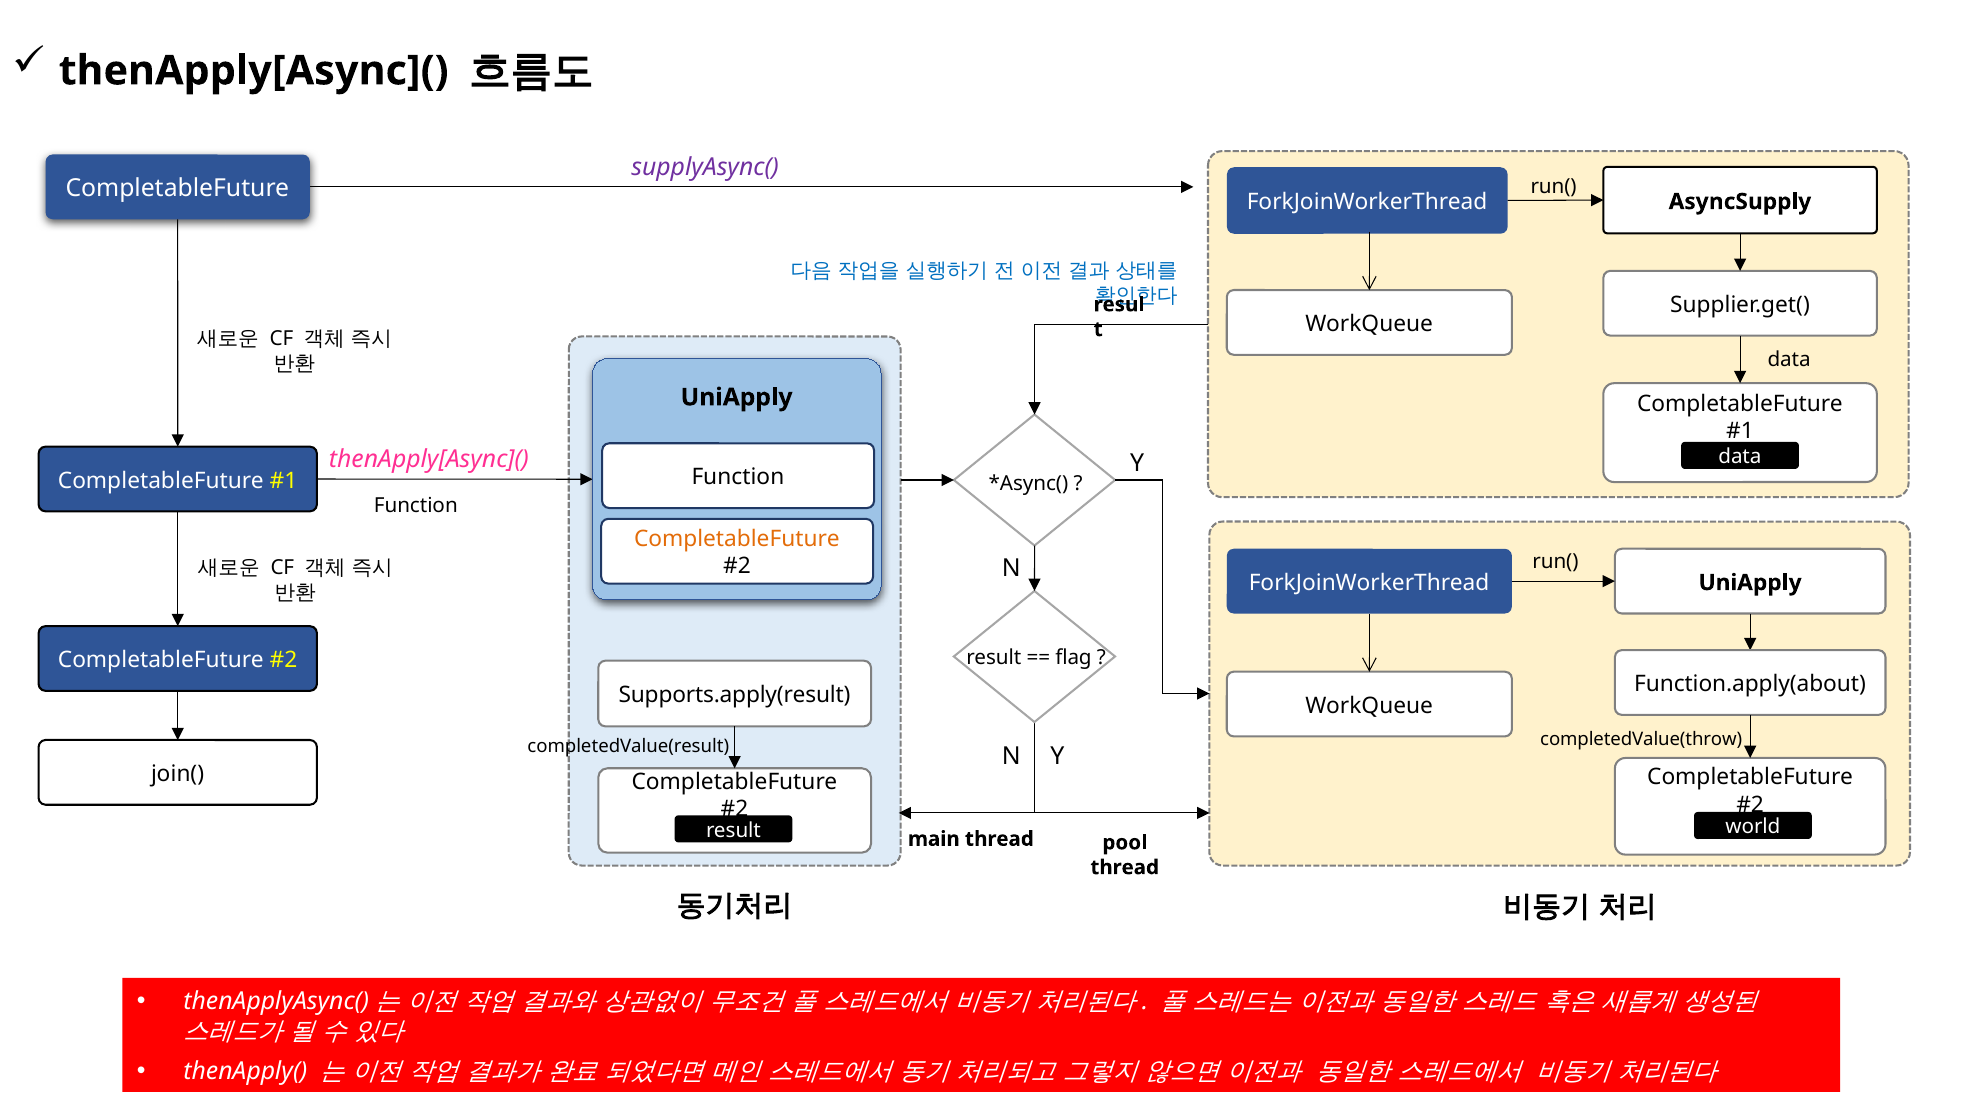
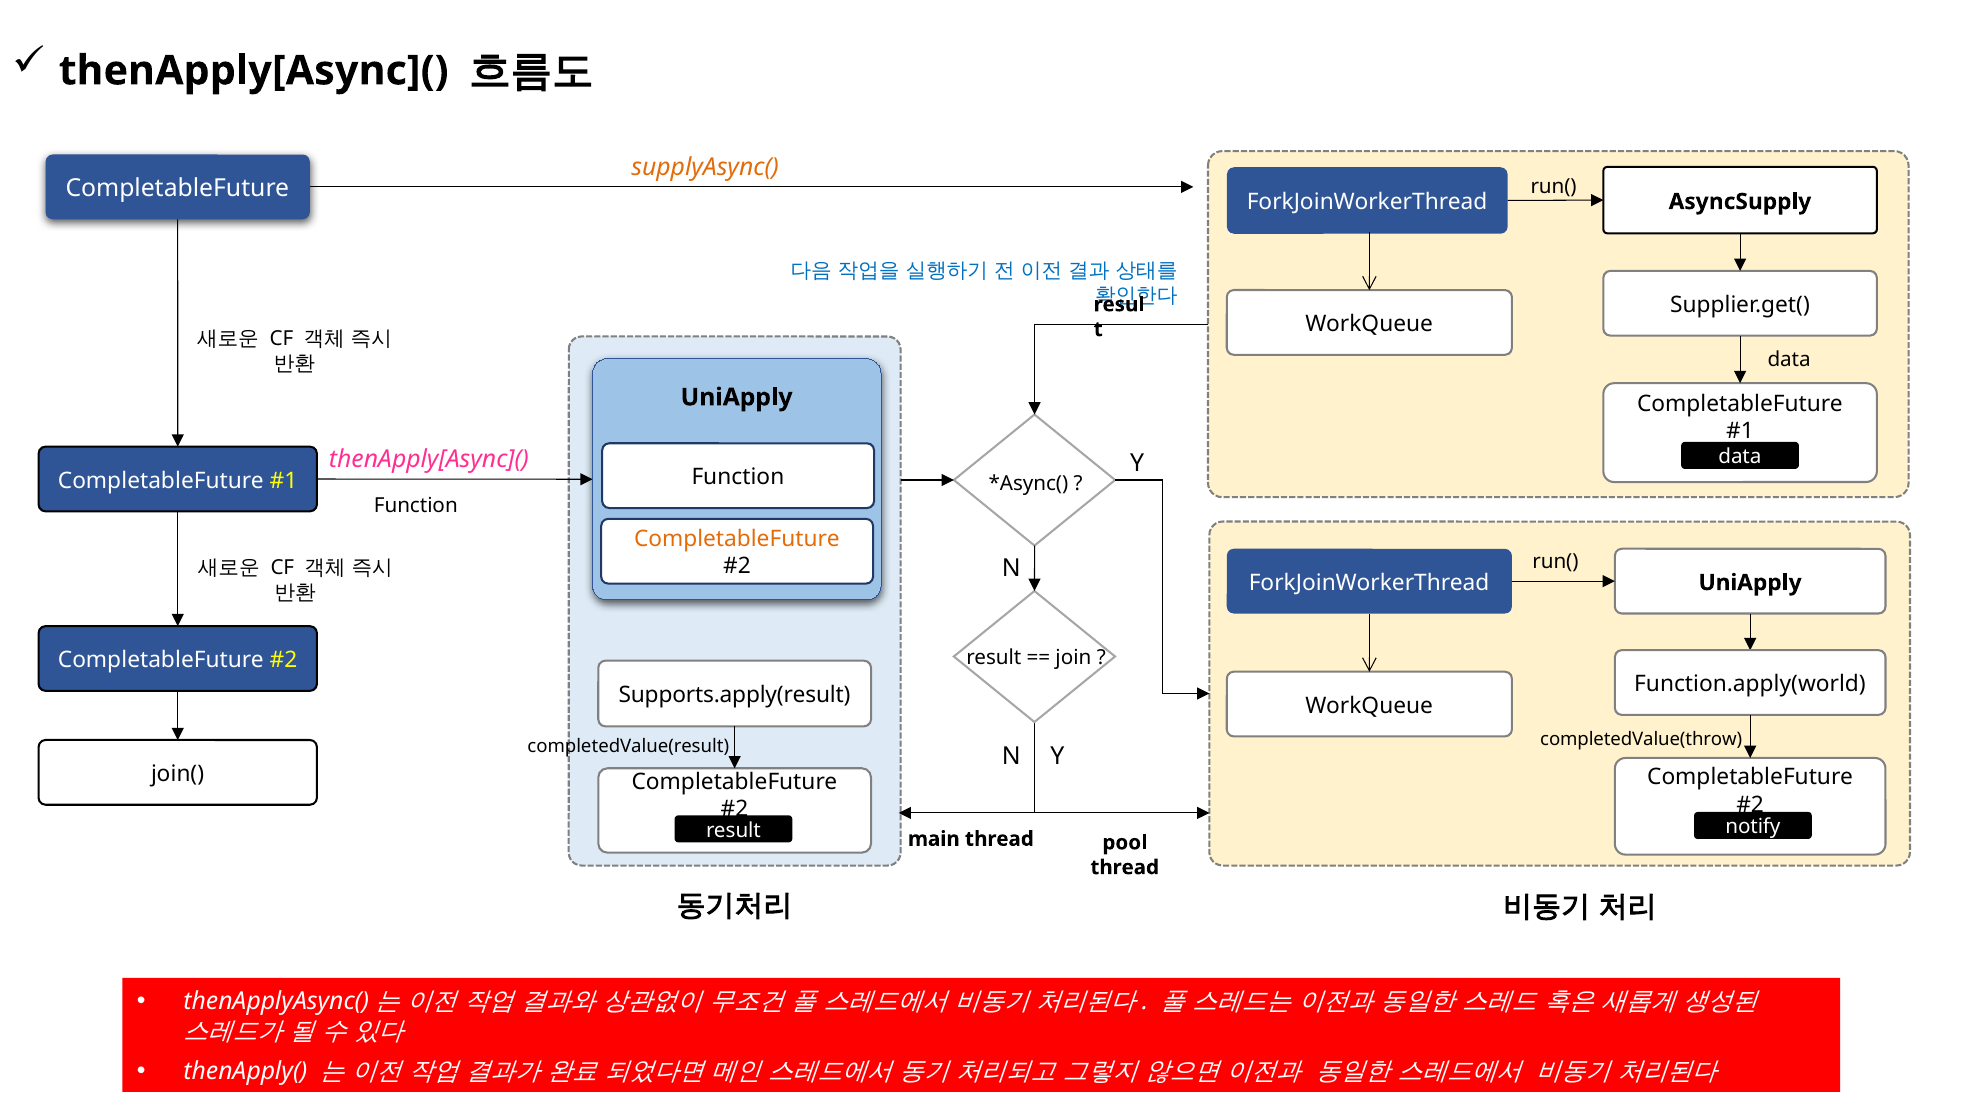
supplyAsync( colour: purple -> orange
flag: flag -> join
Function.apply(about: Function.apply(about -> Function.apply(world
world: world -> notify
